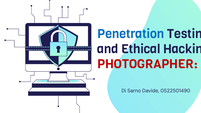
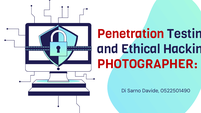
Penetration colour: blue -> red
